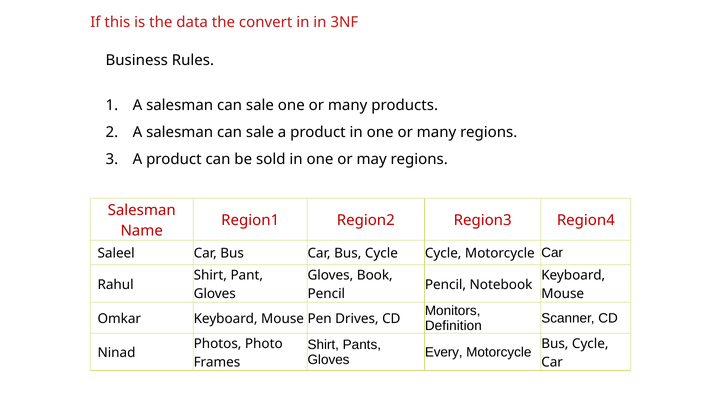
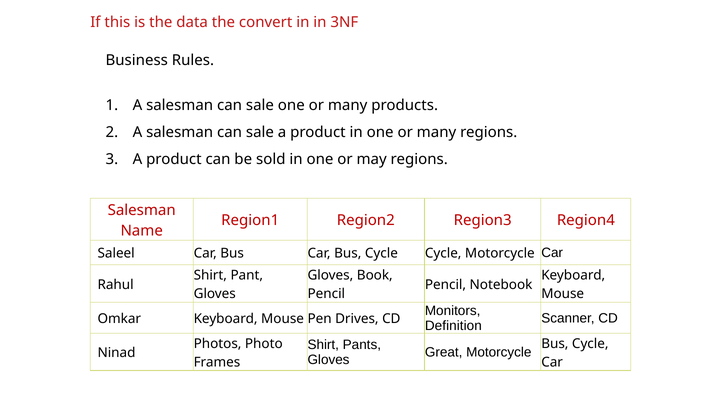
Every: Every -> Great
